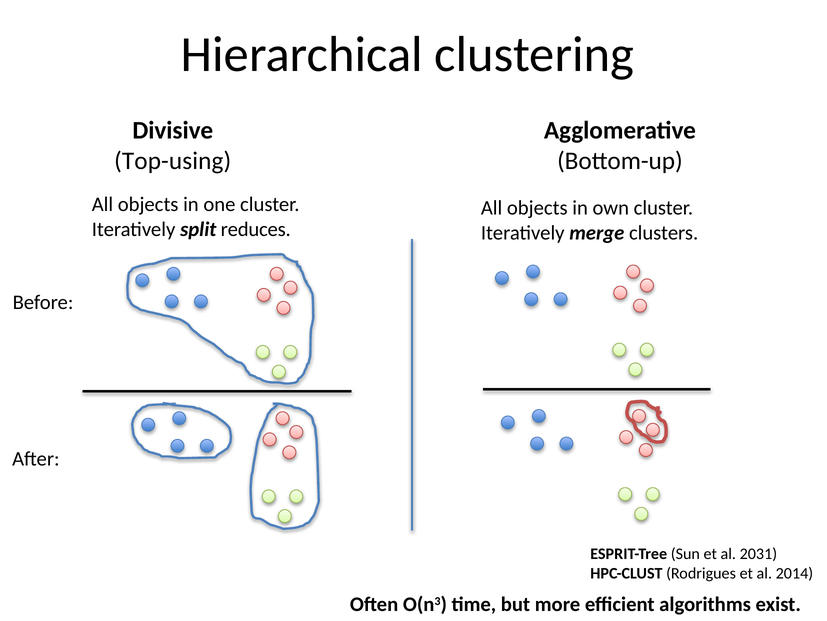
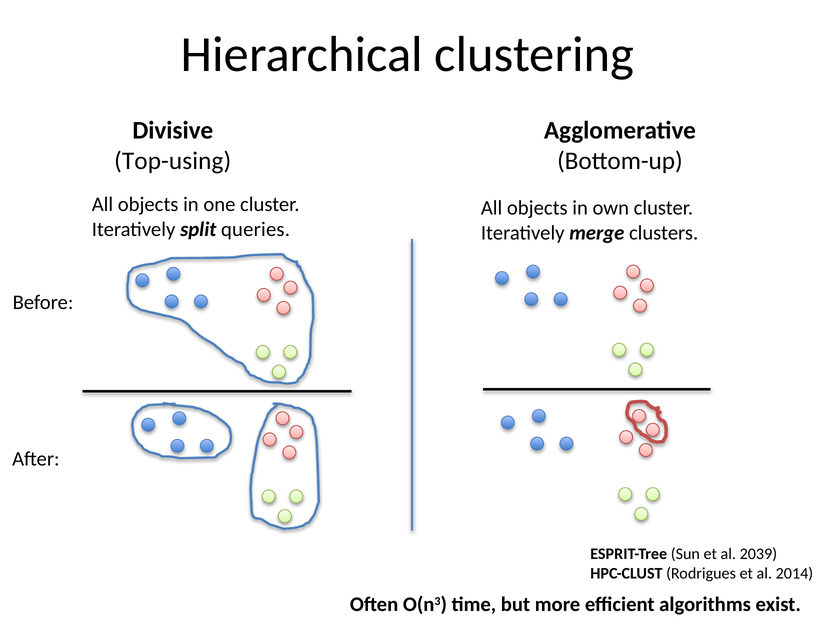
reduces: reduces -> queries
2031: 2031 -> 2039
